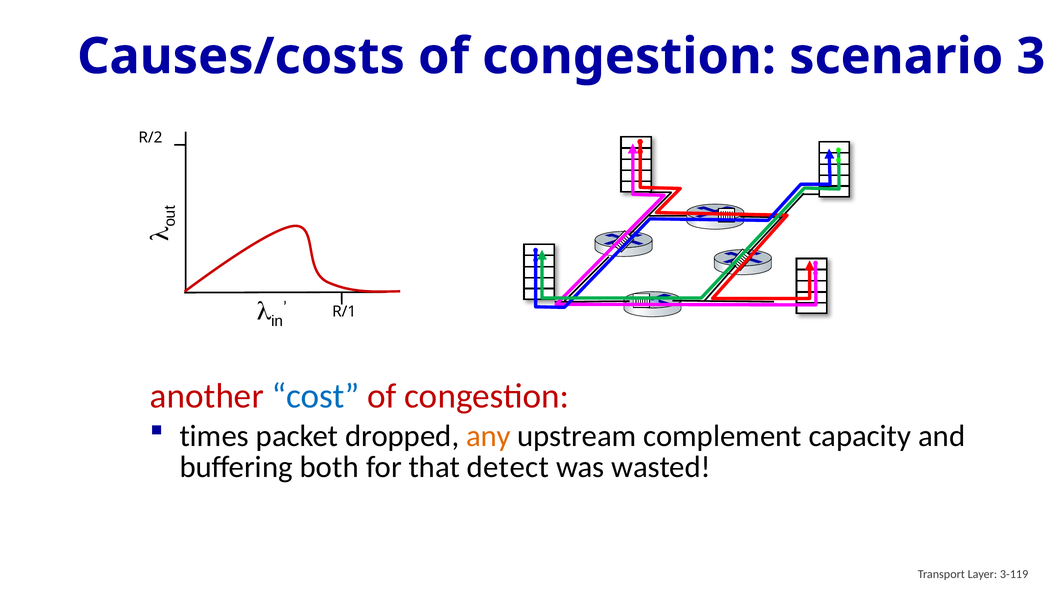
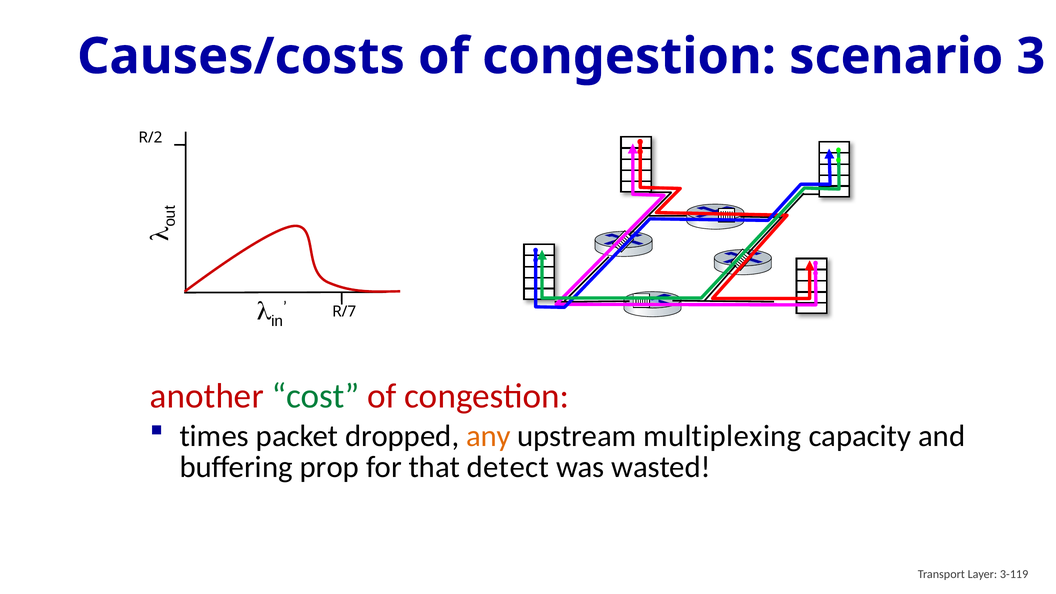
R/1: R/1 -> R/7
cost colour: blue -> green
complement: complement -> multiplexing
both: both -> prop
